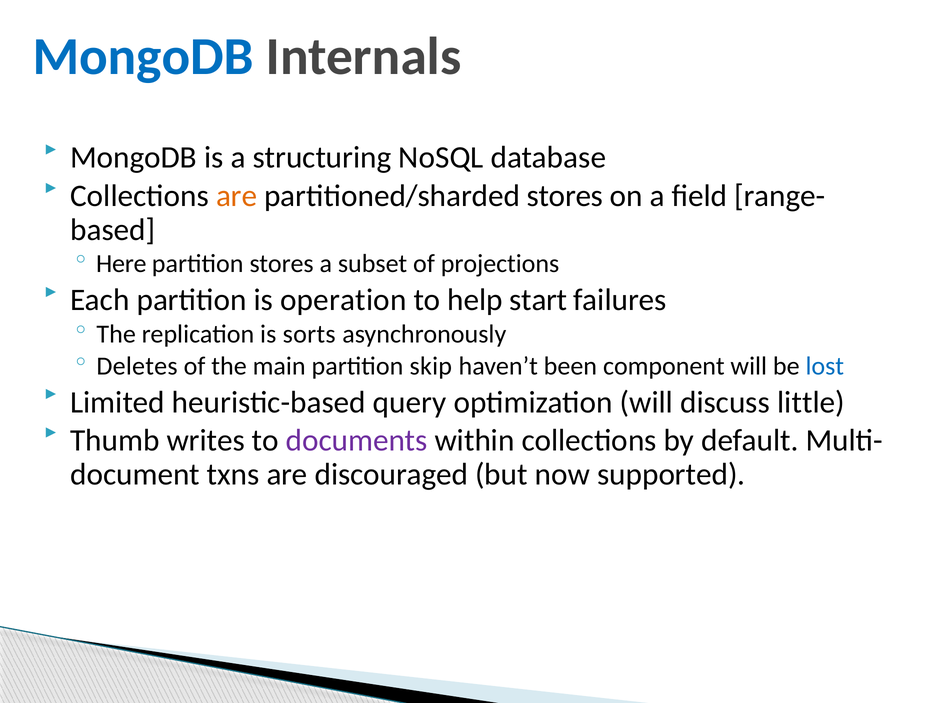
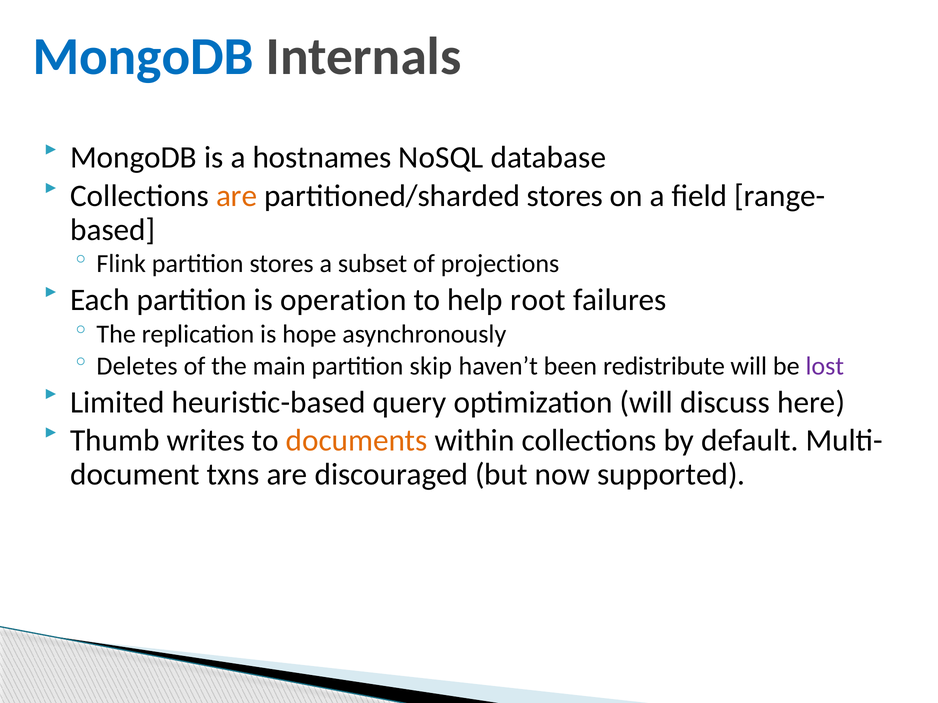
structuring: structuring -> hostnames
Here: Here -> Flink
start: start -> root
sorts: sorts -> hope
component: component -> redistribute
lost colour: blue -> purple
little: little -> here
documents colour: purple -> orange
